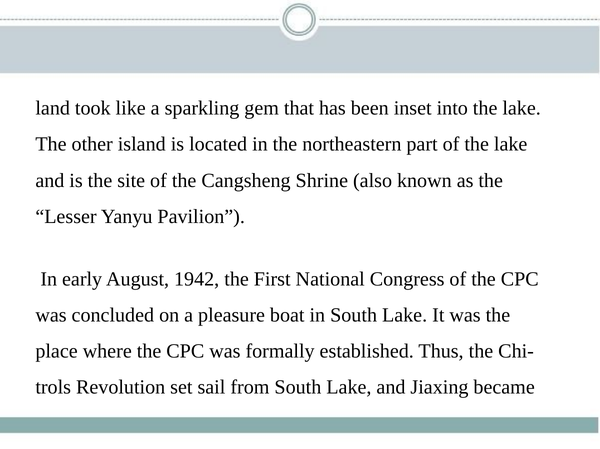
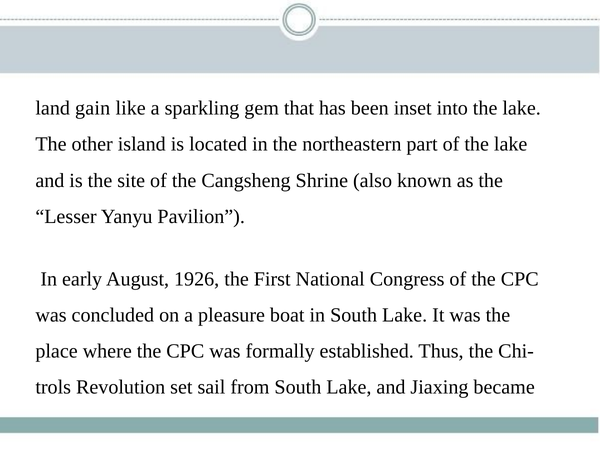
took: took -> gain
1942: 1942 -> 1926
